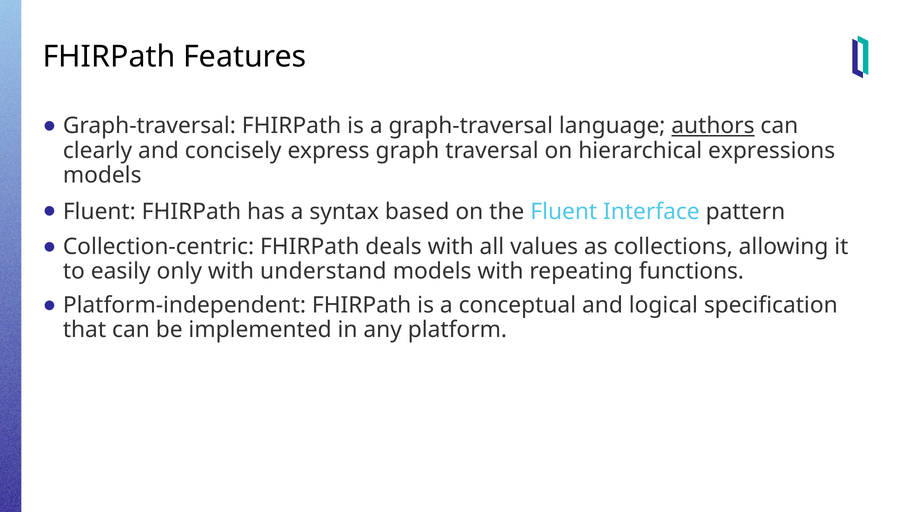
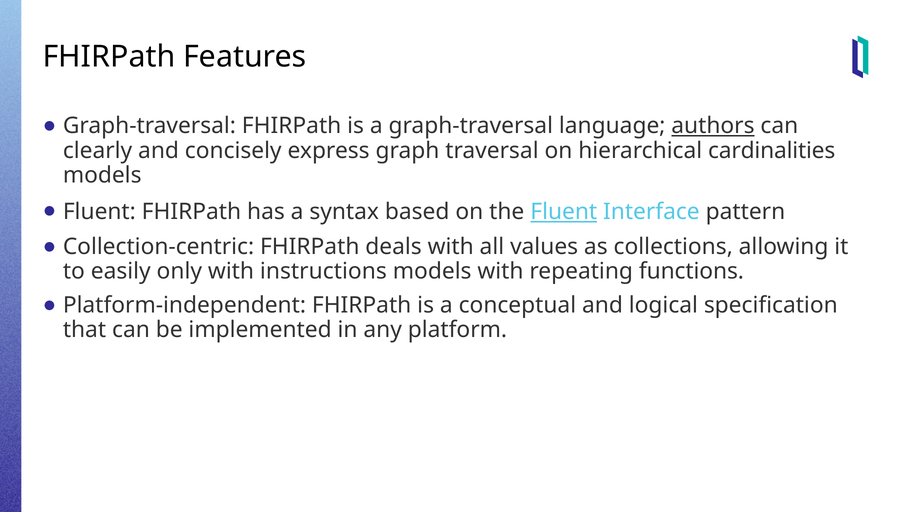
expressions: expressions -> cardinalities
Fluent at (564, 212) underline: none -> present
understand: understand -> instructions
